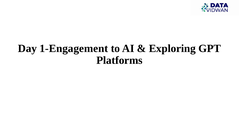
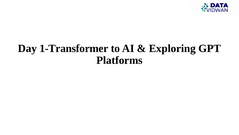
1-Engagement: 1-Engagement -> 1-Transformer
